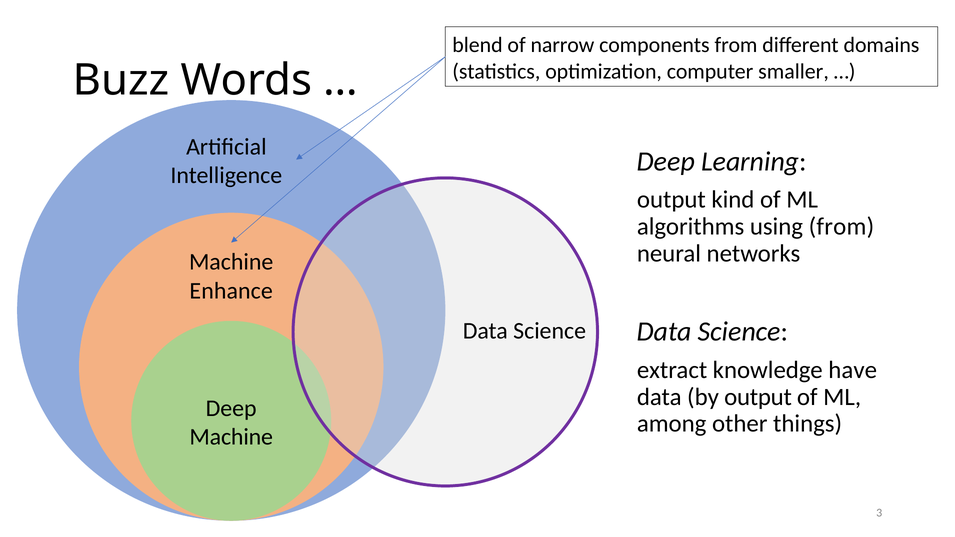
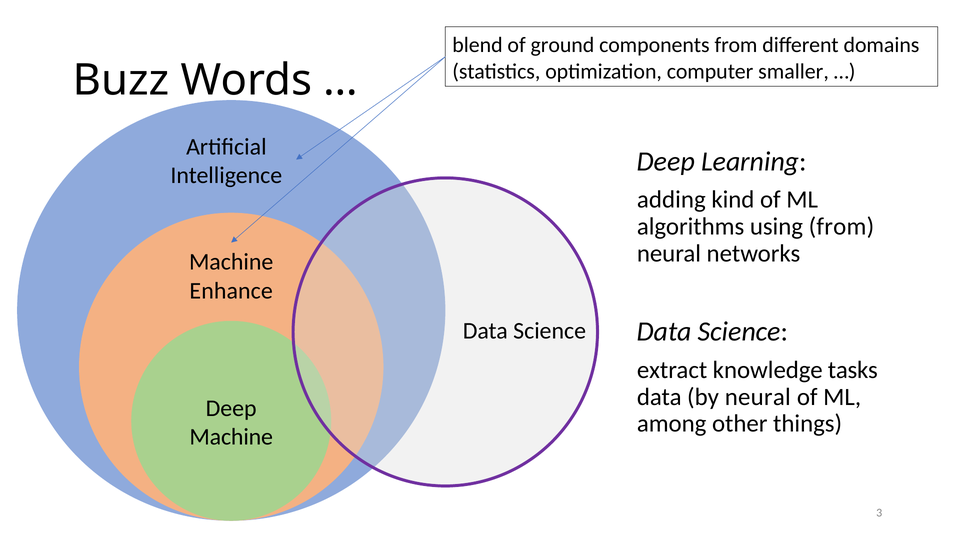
narrow: narrow -> ground
output at (671, 200): output -> adding
have: have -> tasks
by output: output -> neural
